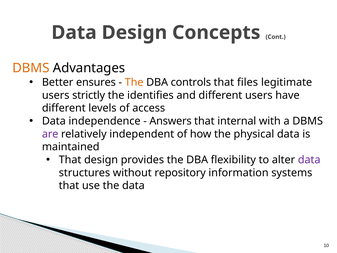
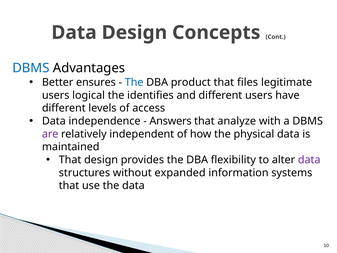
DBMS at (31, 68) colour: orange -> blue
The at (134, 82) colour: orange -> blue
controls: controls -> product
strictly: strictly -> logical
internal: internal -> analyze
repository: repository -> expanded
